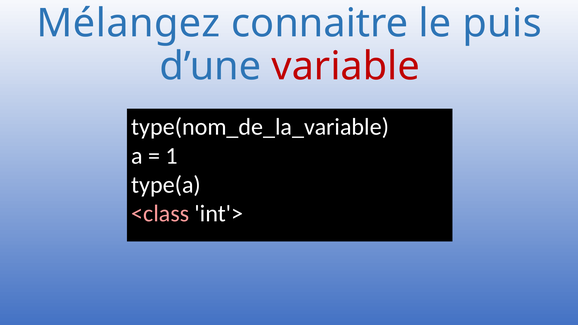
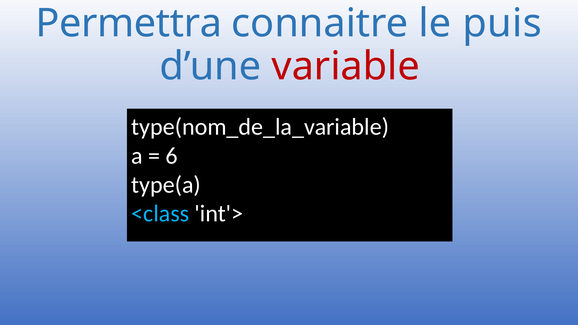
Mélangez: Mélangez -> Permettra
1: 1 -> 6
<class colour: pink -> light blue
